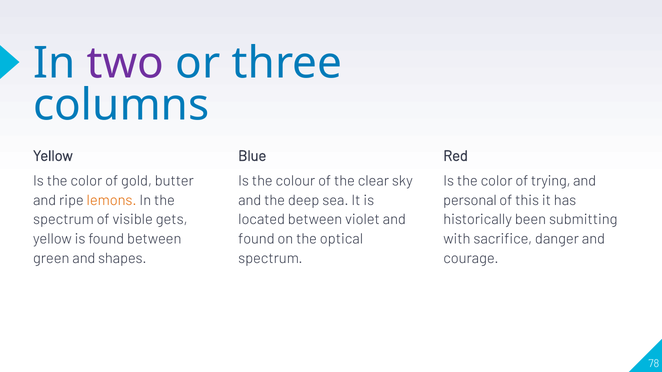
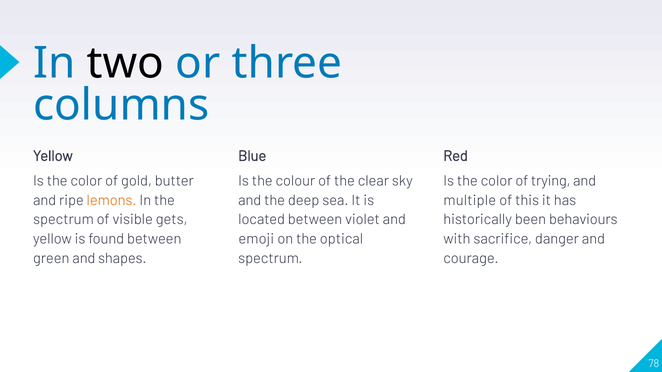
two colour: purple -> black
personal: personal -> multiple
submitting: submitting -> behaviours
found at (256, 239): found -> emoji
